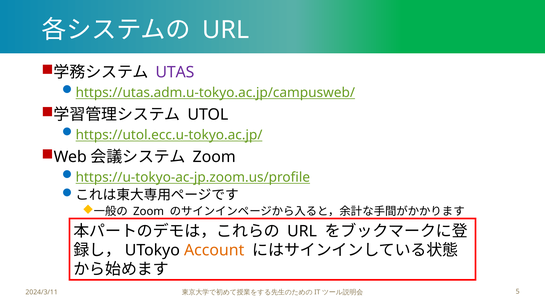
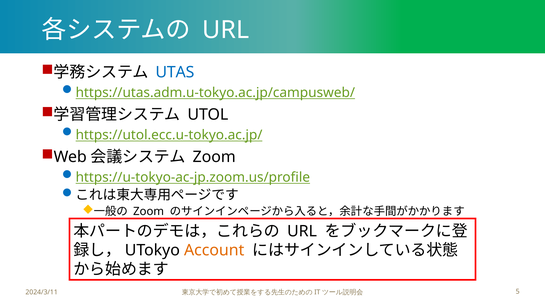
UTAS colour: purple -> blue
